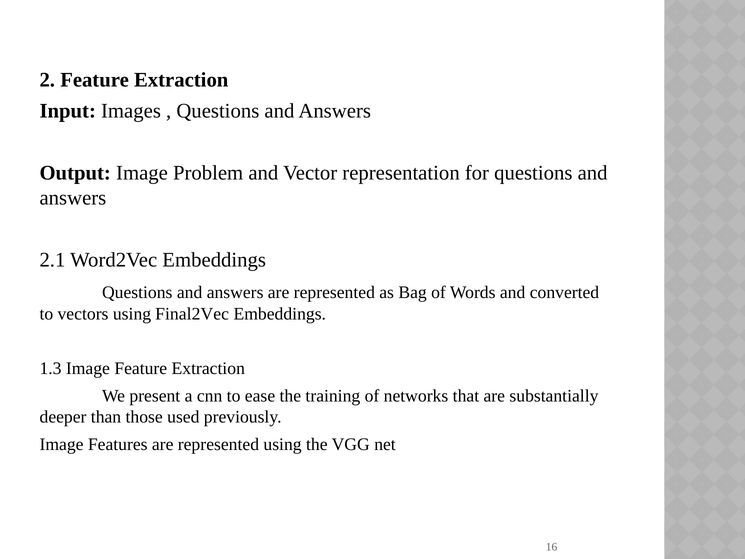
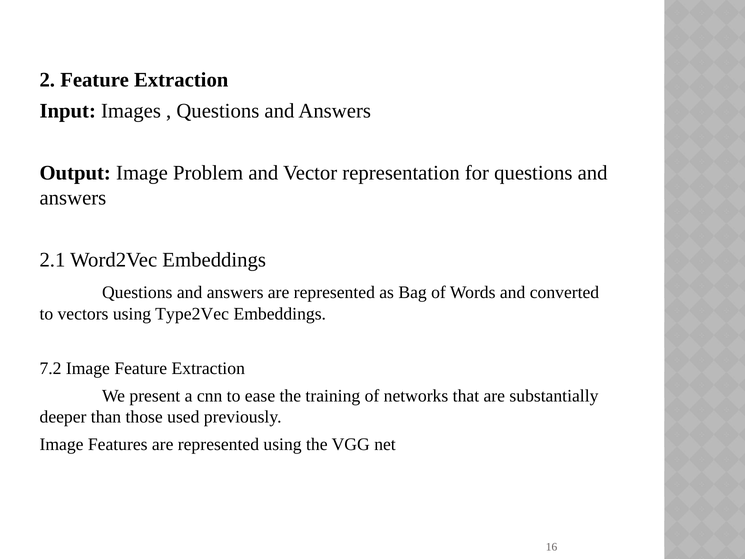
Final2Vec: Final2Vec -> Type2Vec
1.3: 1.3 -> 7.2
